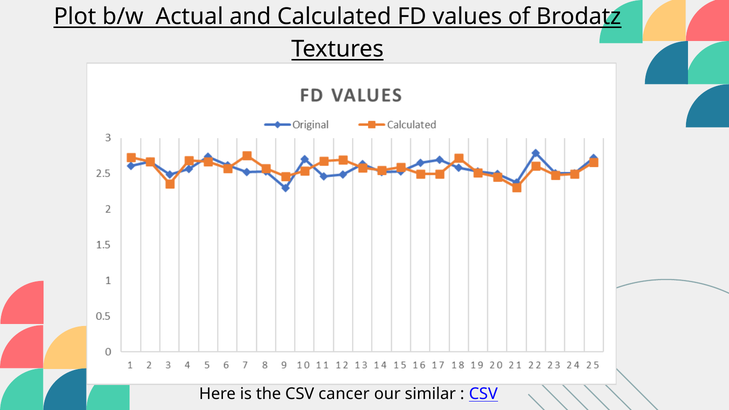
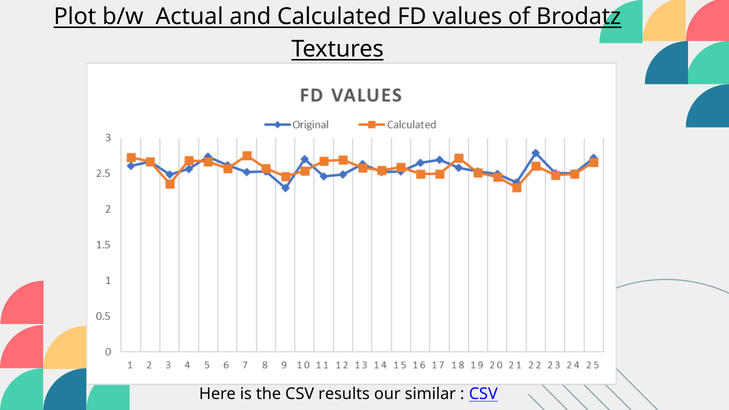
cancer: cancer -> results
